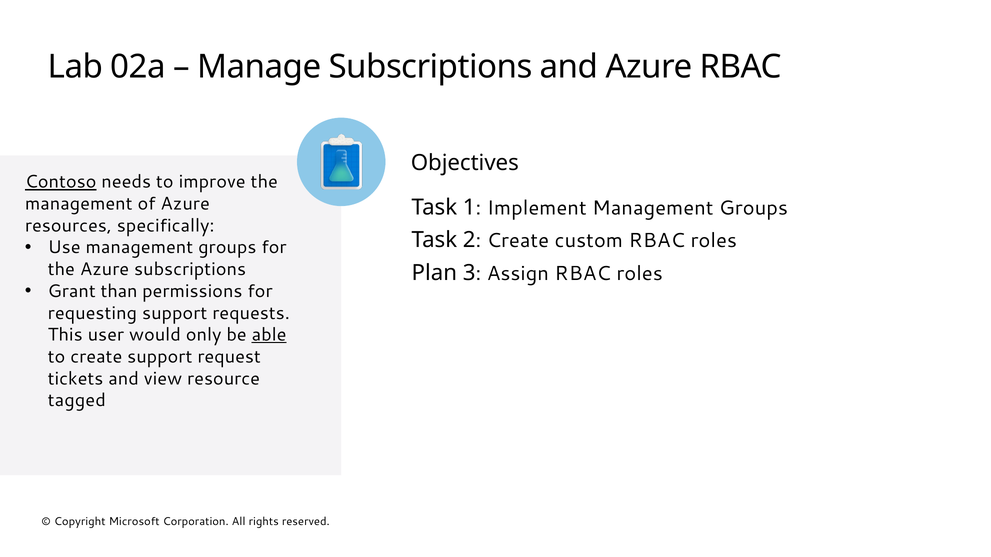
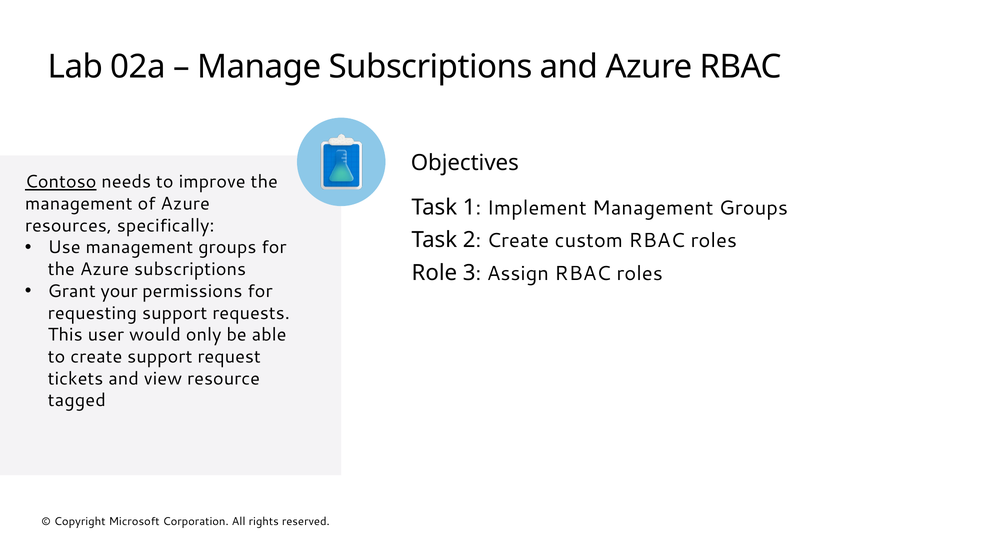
Plan: Plan -> Role
than: than -> your
able underline: present -> none
